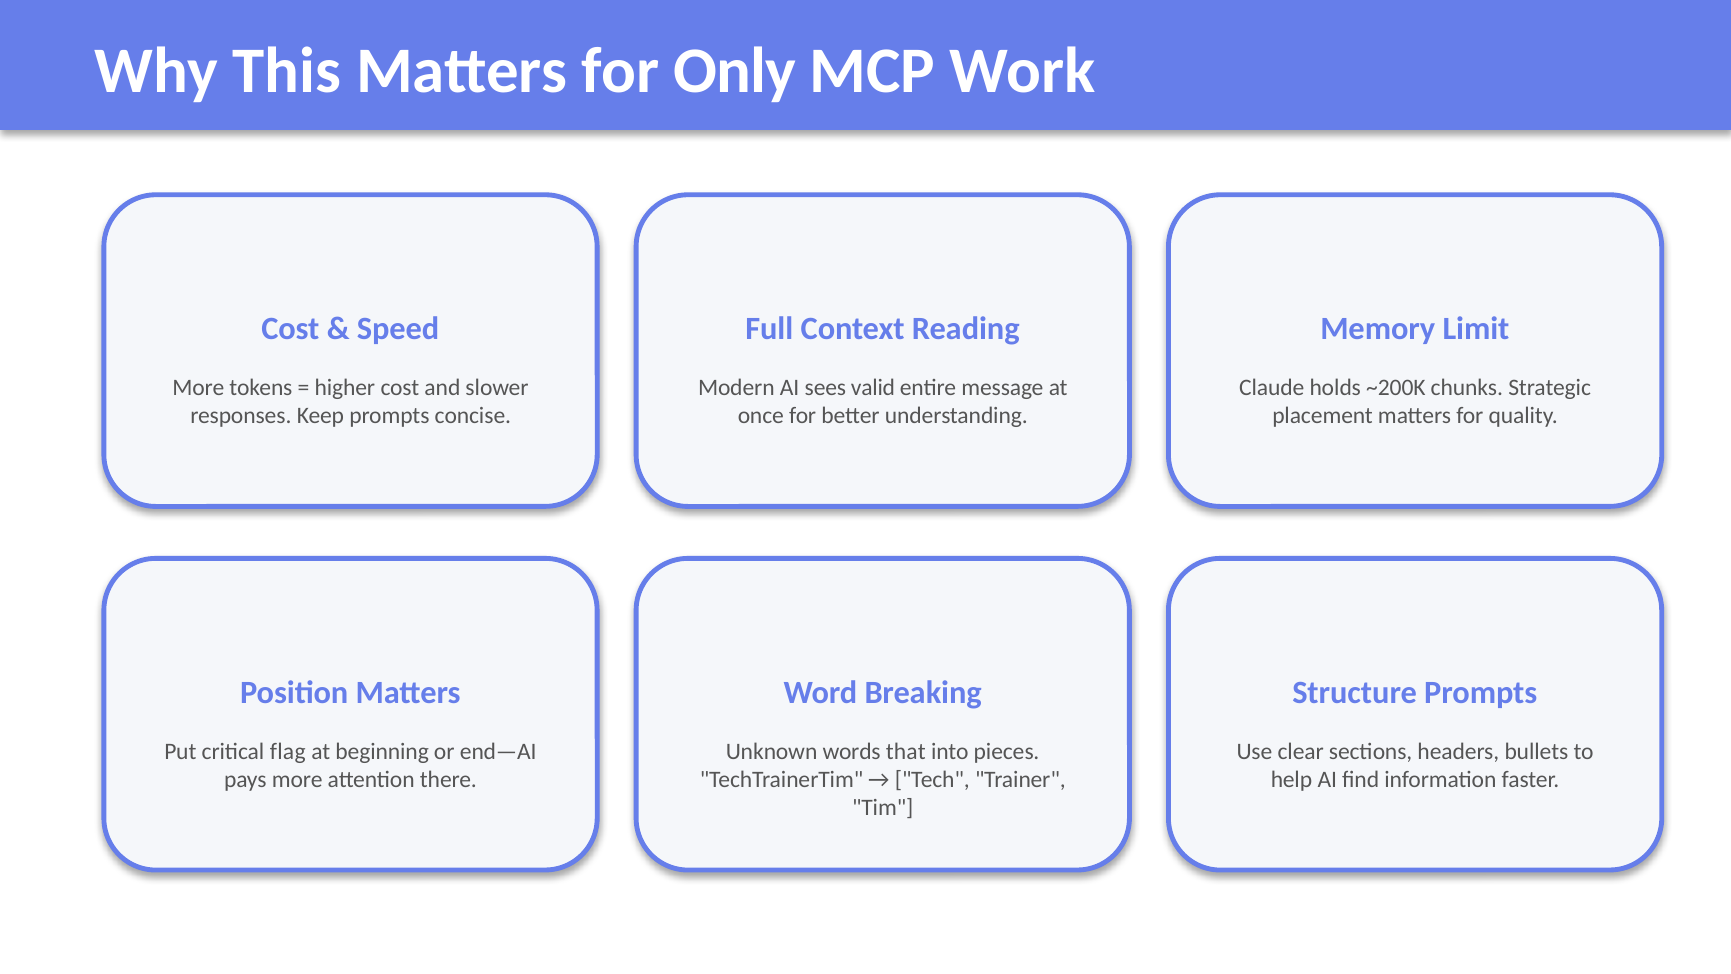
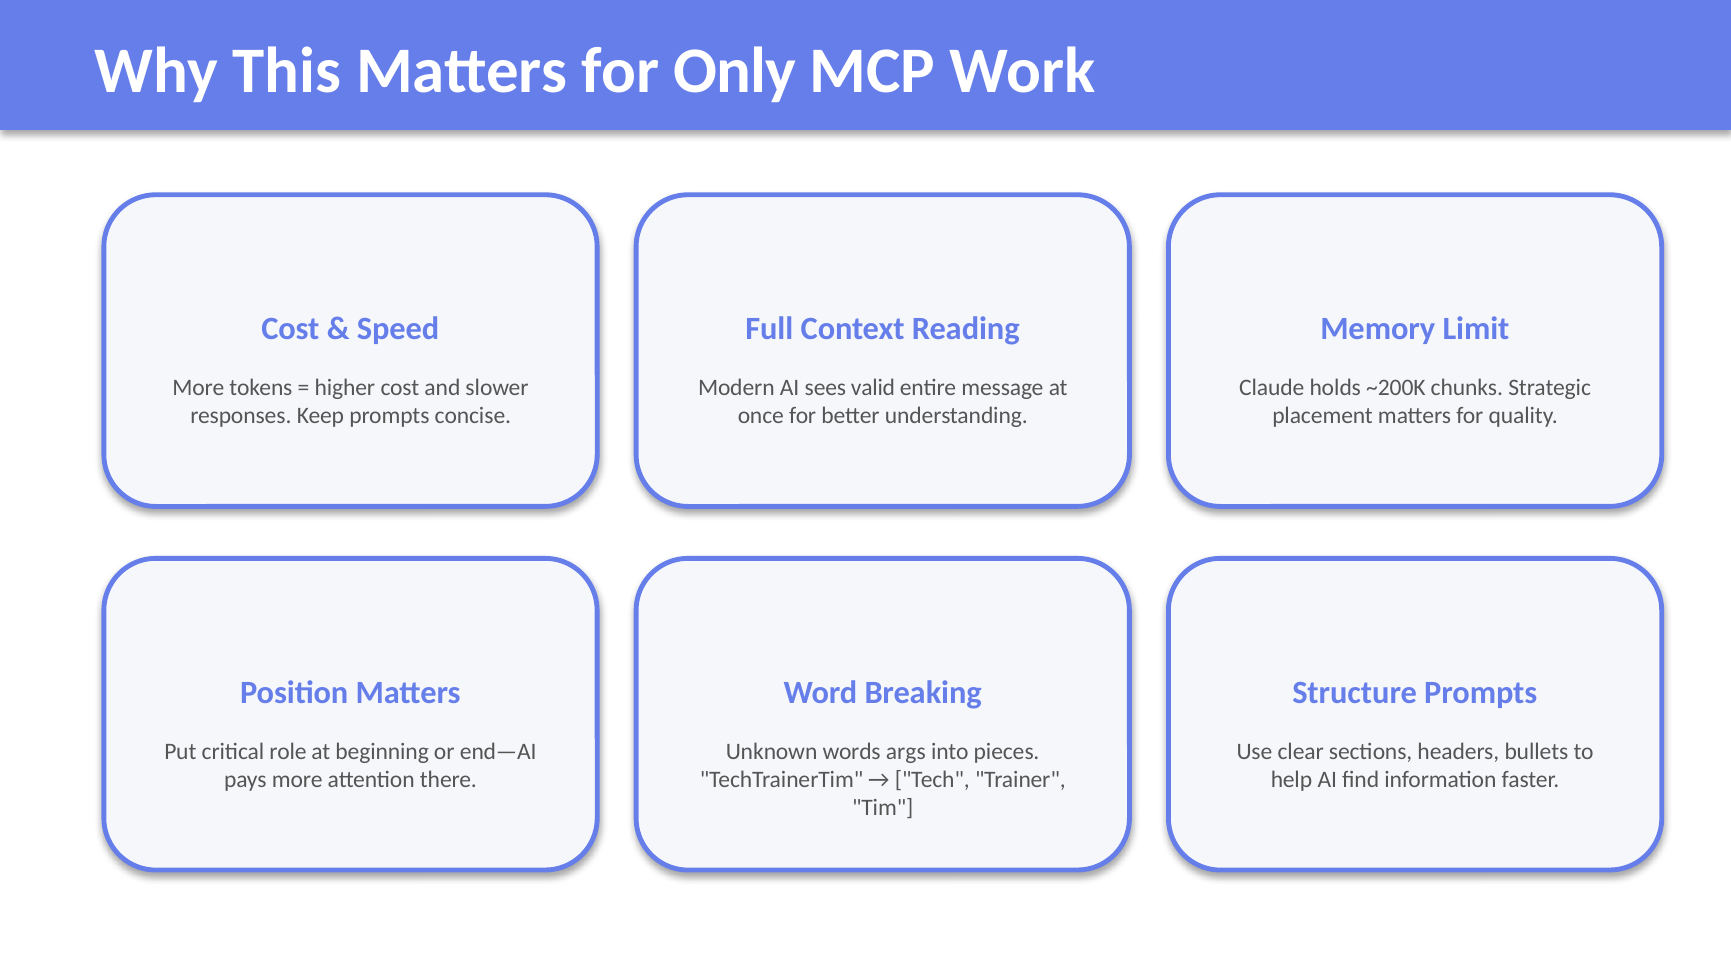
flag: flag -> role
that: that -> args
